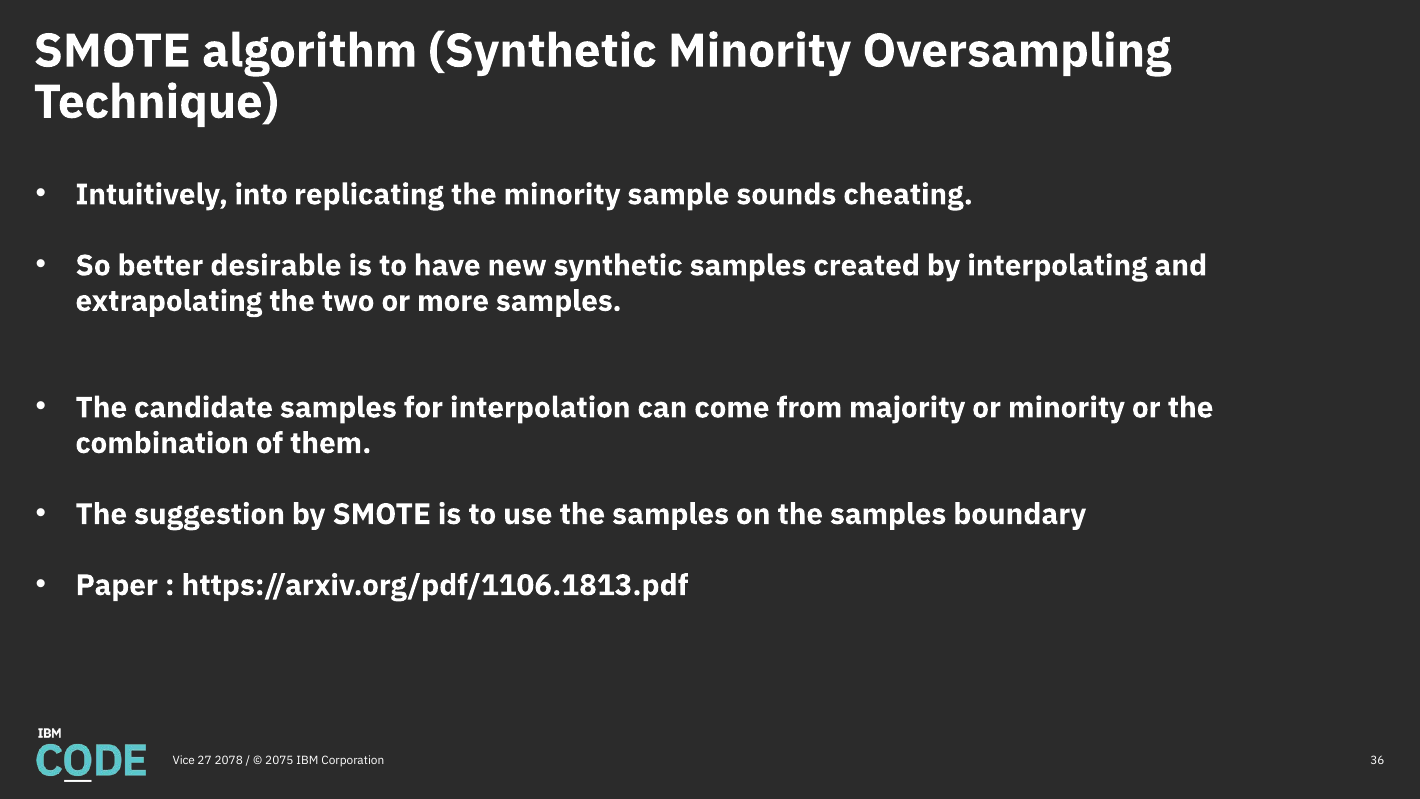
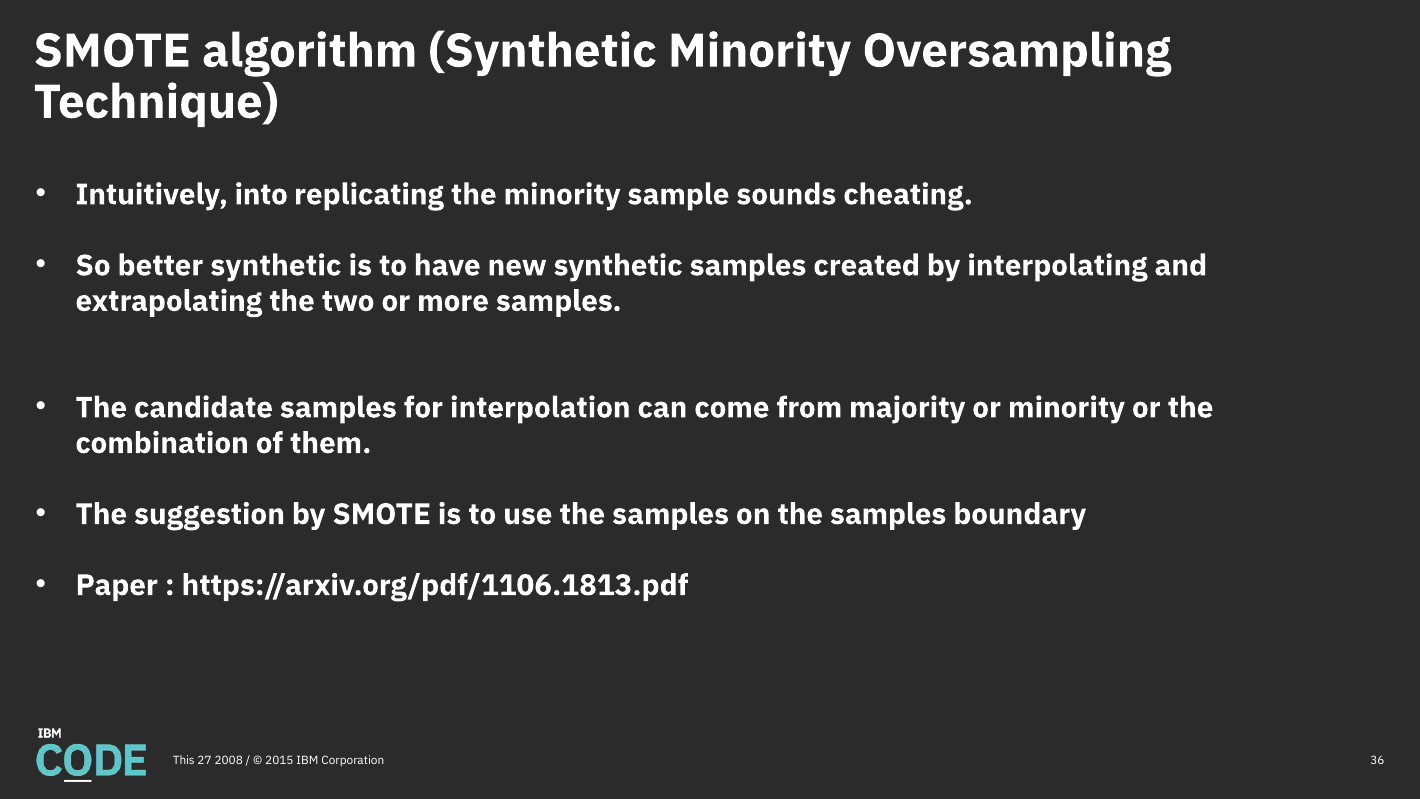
better desirable: desirable -> synthetic
Vice: Vice -> This
2078: 2078 -> 2008
2075: 2075 -> 2015
